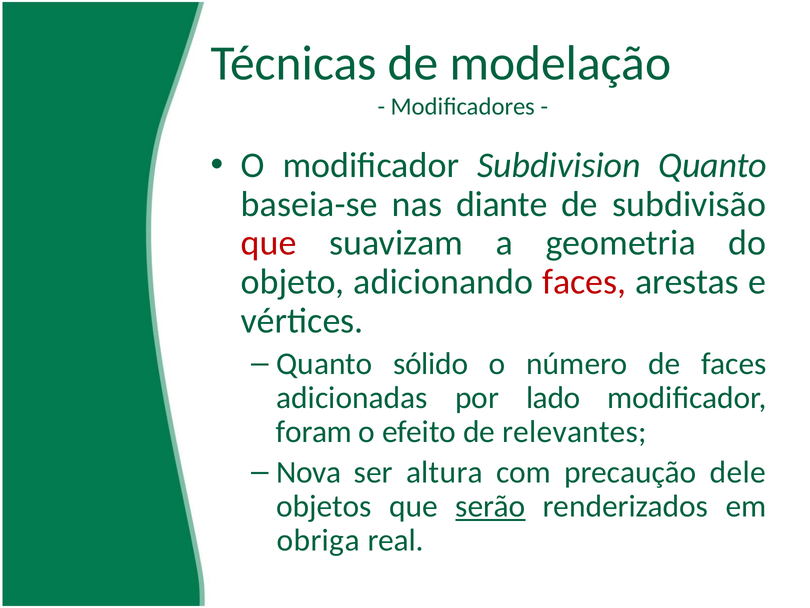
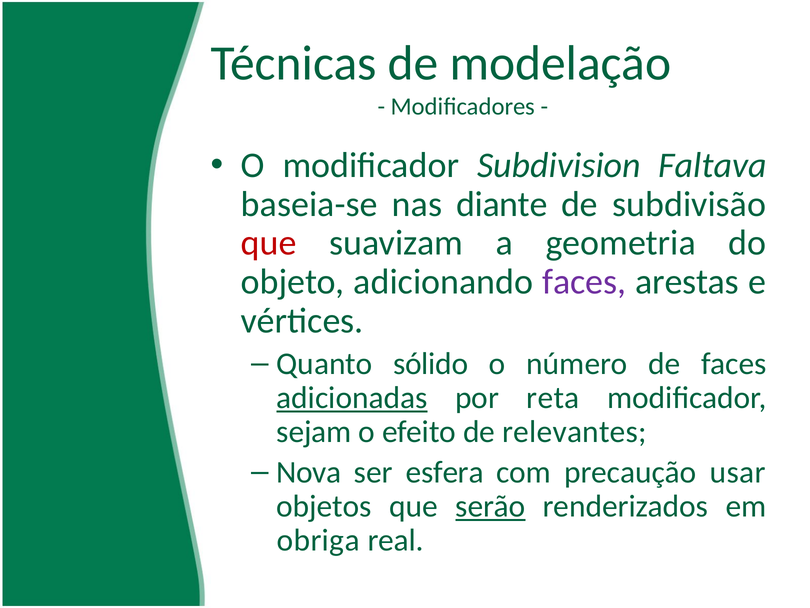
Subdivision Quanto: Quanto -> Faltava
faces at (584, 282) colour: red -> purple
adicionadas underline: none -> present
lado: lado -> reta
foram: foram -> sejam
altura: altura -> esfera
dele: dele -> usar
